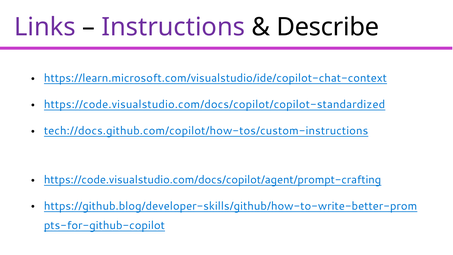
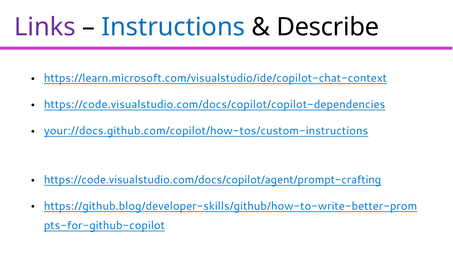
Instructions colour: purple -> blue
https://code.visualstudio.com/docs/copilot/copilot-standardized: https://code.visualstudio.com/docs/copilot/copilot-standardized -> https://code.visualstudio.com/docs/copilot/copilot-dependencies
tech://docs.github.com/copilot/how-tos/custom-instructions: tech://docs.github.com/copilot/how-tos/custom-instructions -> your://docs.github.com/copilot/how-tos/custom-instructions
